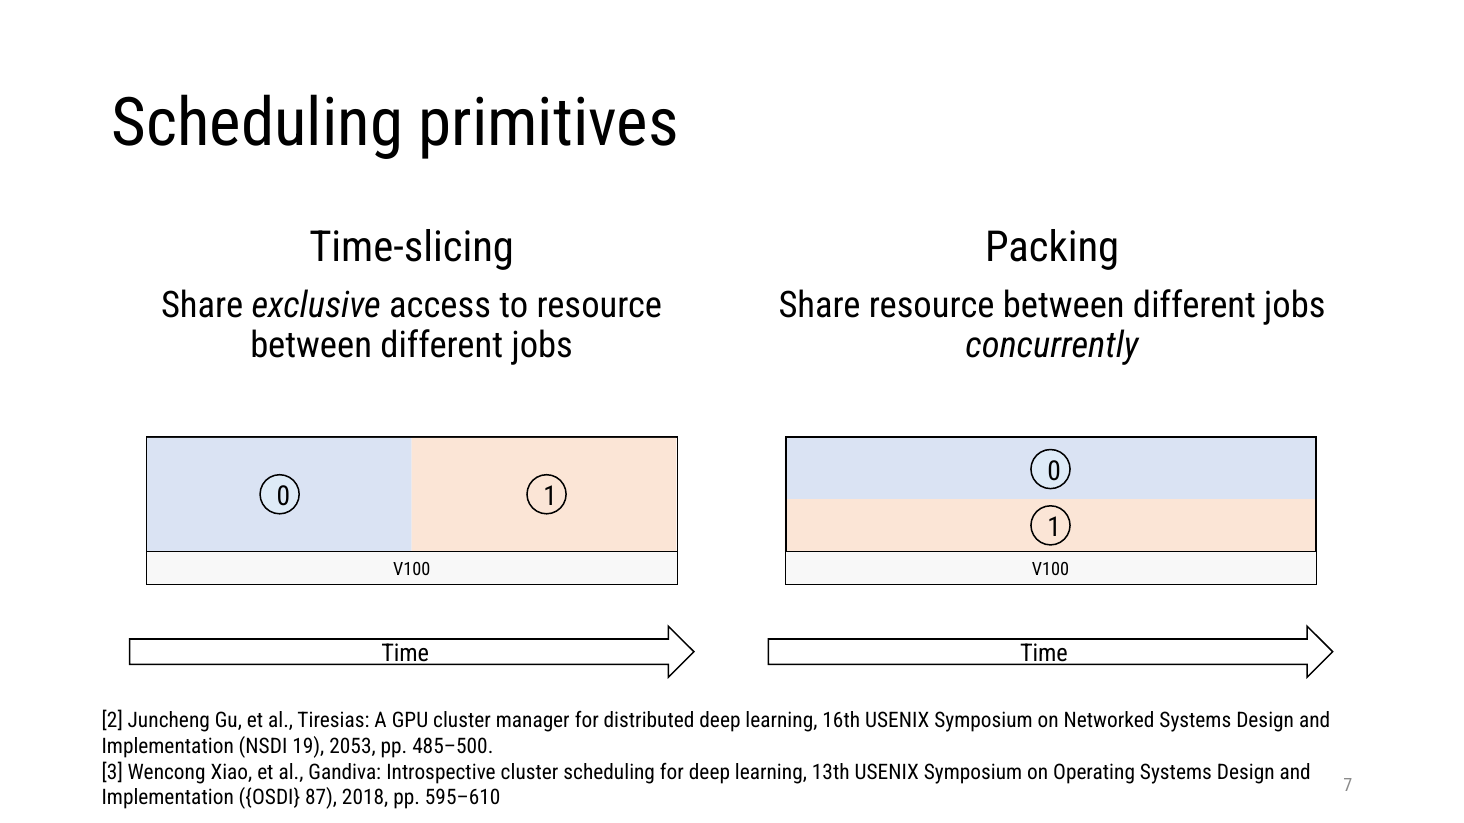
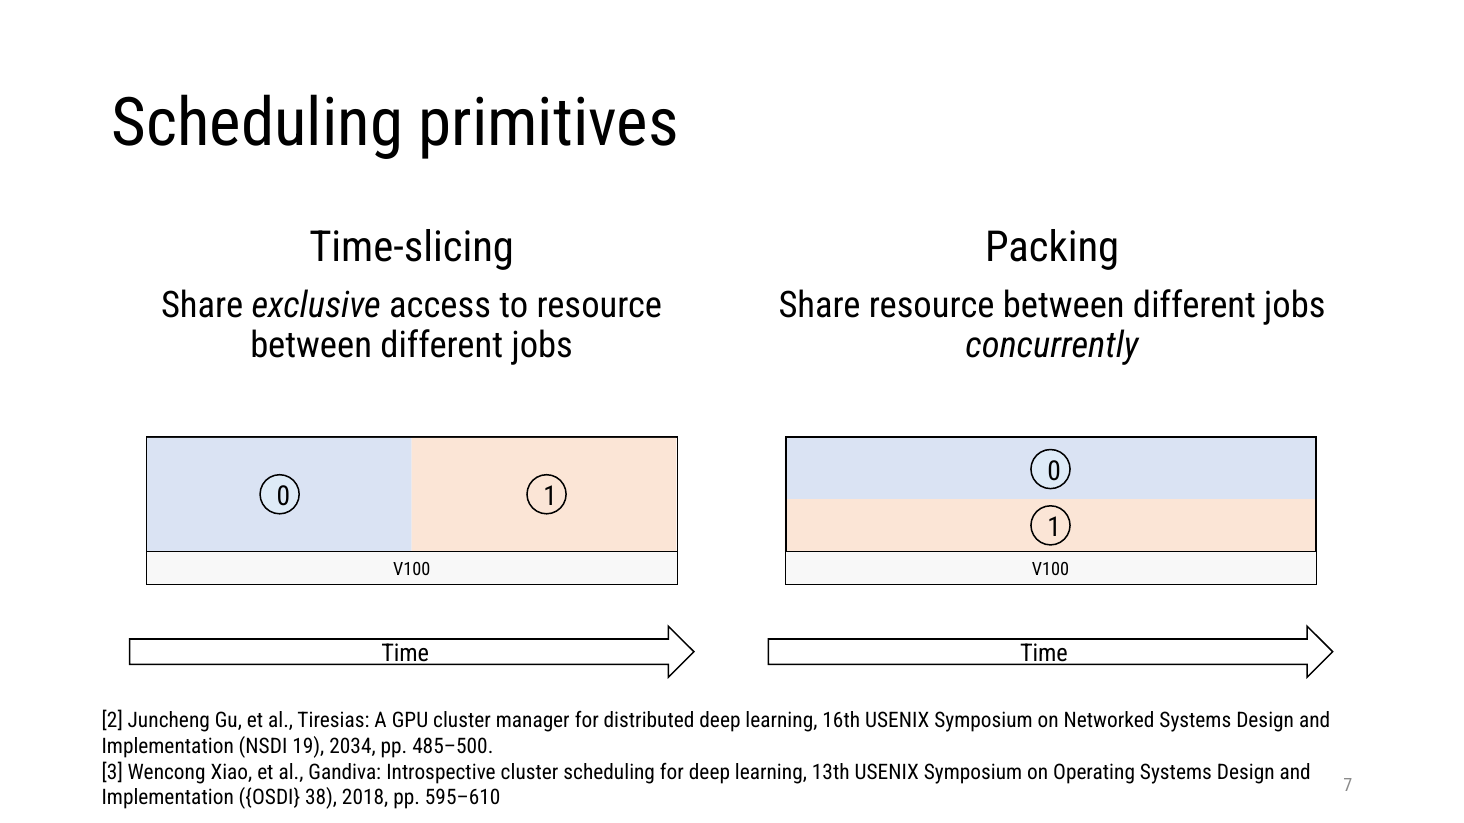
2053: 2053 -> 2034
87: 87 -> 38
